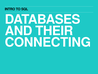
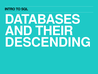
CONNECTING: CONNECTING -> DESCENDING
